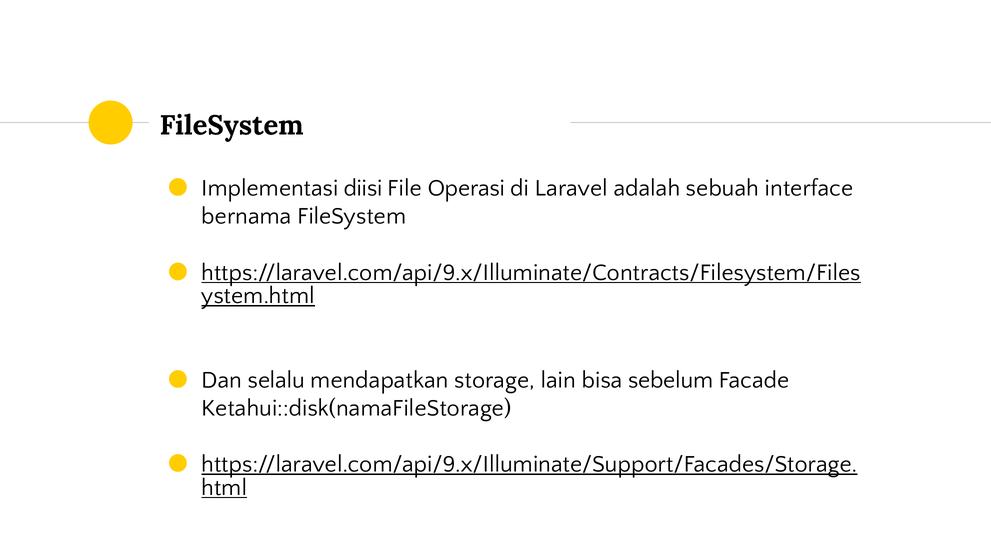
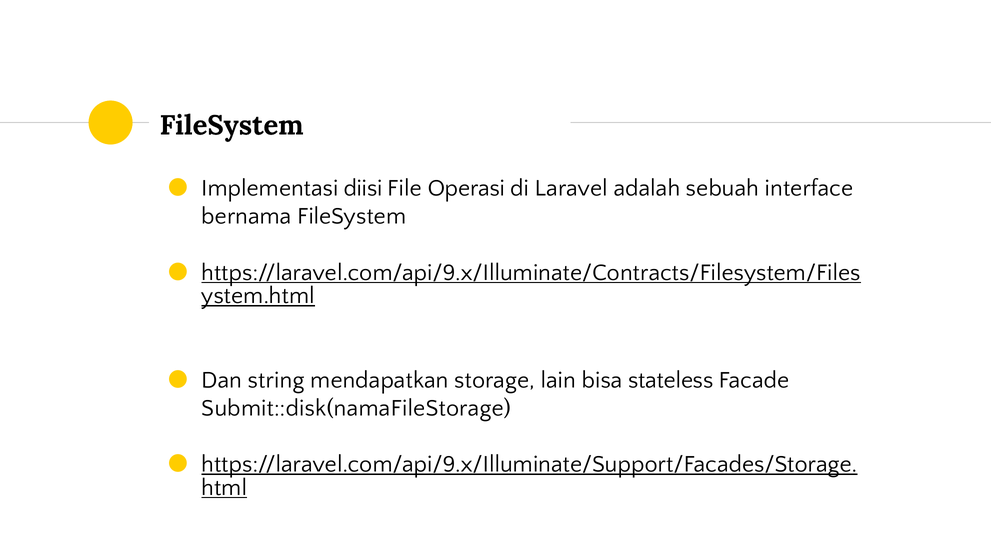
selalu: selalu -> string
sebelum: sebelum -> stateless
Ketahui::disk(namaFileStorage: Ketahui::disk(namaFileStorage -> Submit::disk(namaFileStorage
